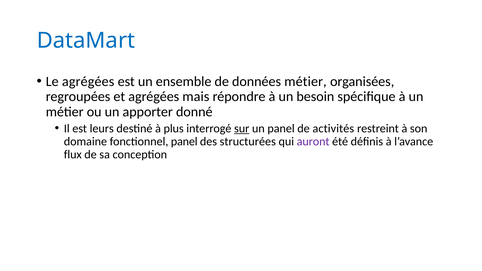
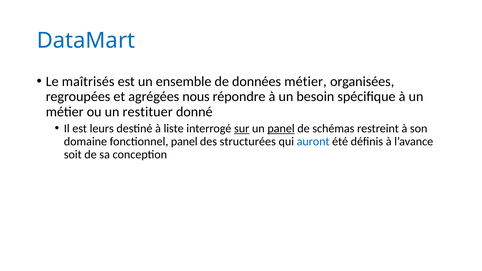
Le agrégées: agrégées -> maîtrisés
mais: mais -> nous
apporter: apporter -> restituer
plus: plus -> liste
panel at (281, 128) underline: none -> present
activités: activités -> schémas
auront colour: purple -> blue
flux: flux -> soit
